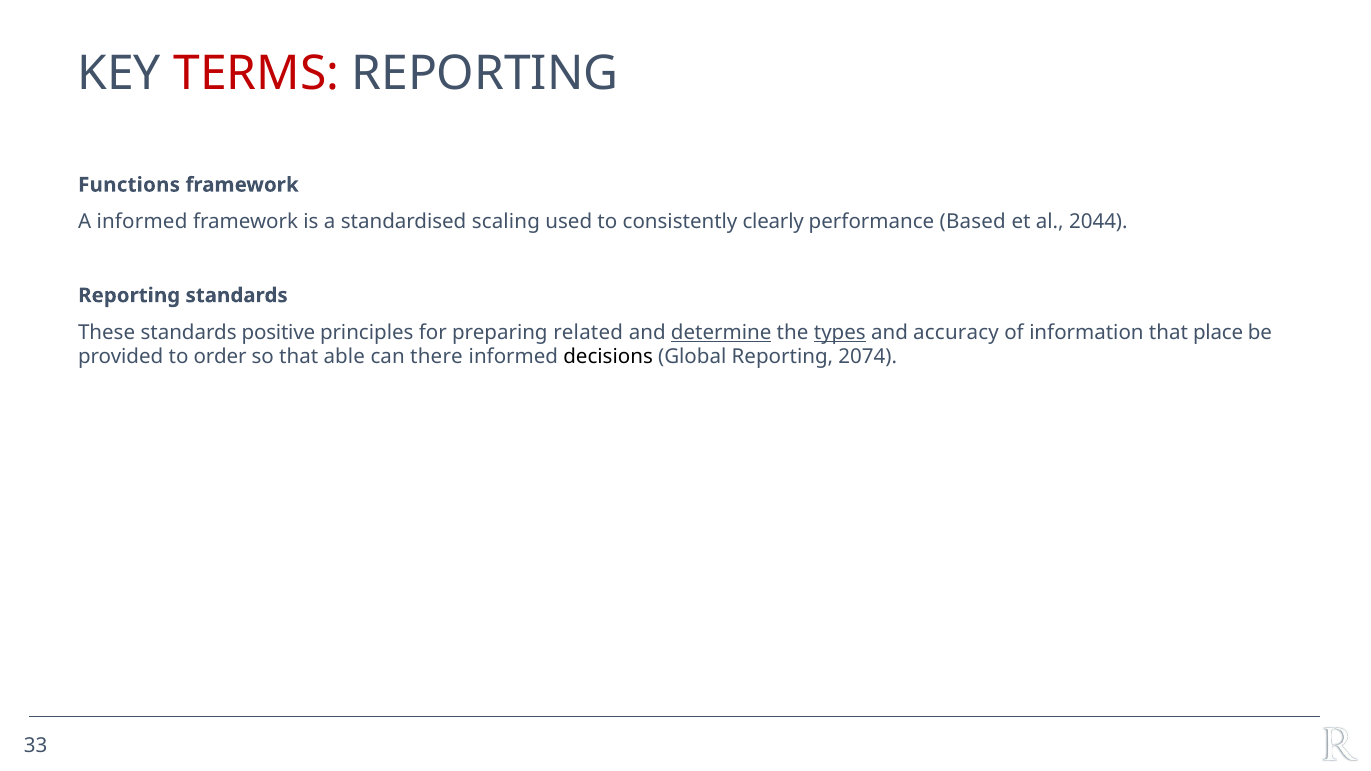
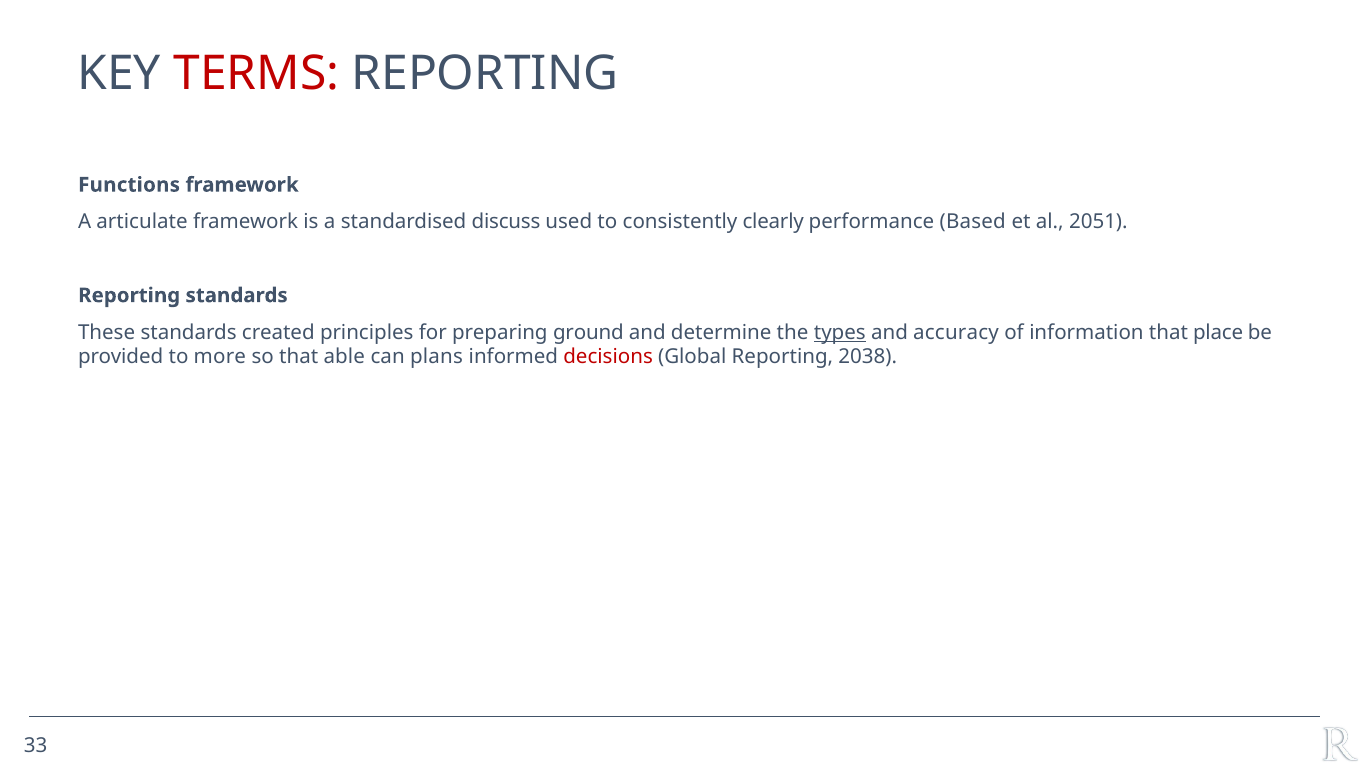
A informed: informed -> articulate
scaling: scaling -> discuss
2044: 2044 -> 2051
positive: positive -> created
related: related -> ground
determine underline: present -> none
order: order -> more
there: there -> plans
decisions colour: black -> red
2074: 2074 -> 2038
